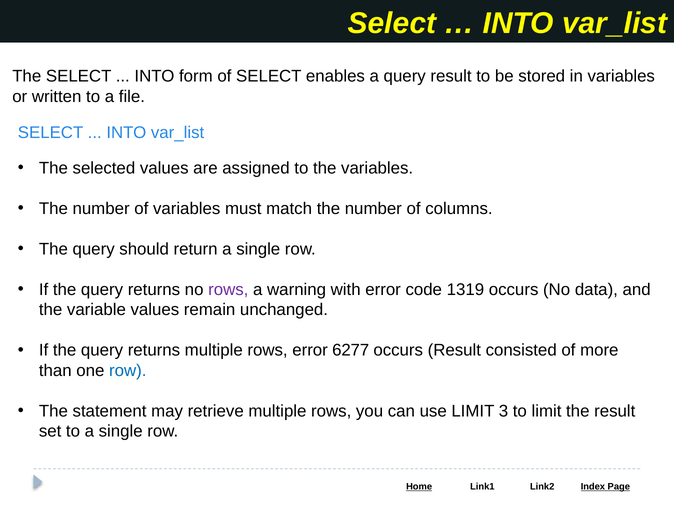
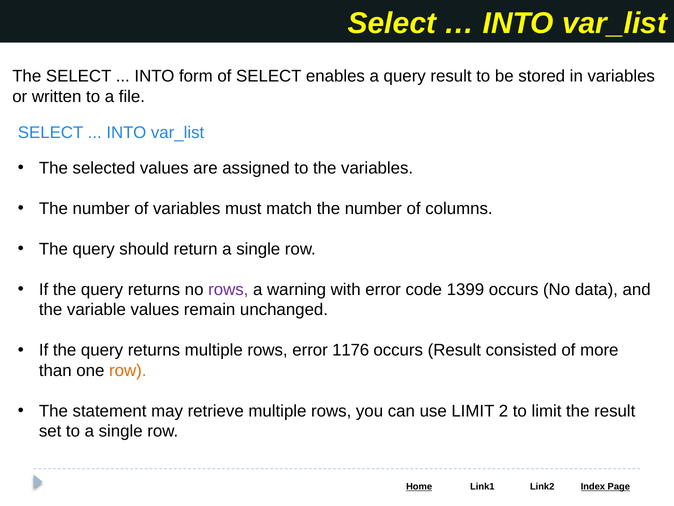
1319: 1319 -> 1399
6277: 6277 -> 1176
row at (128, 370) colour: blue -> orange
3: 3 -> 2
